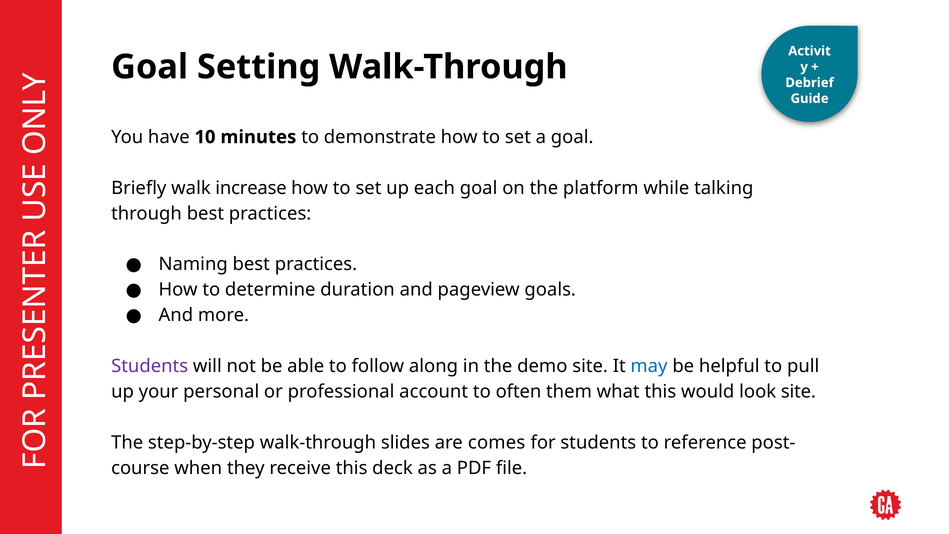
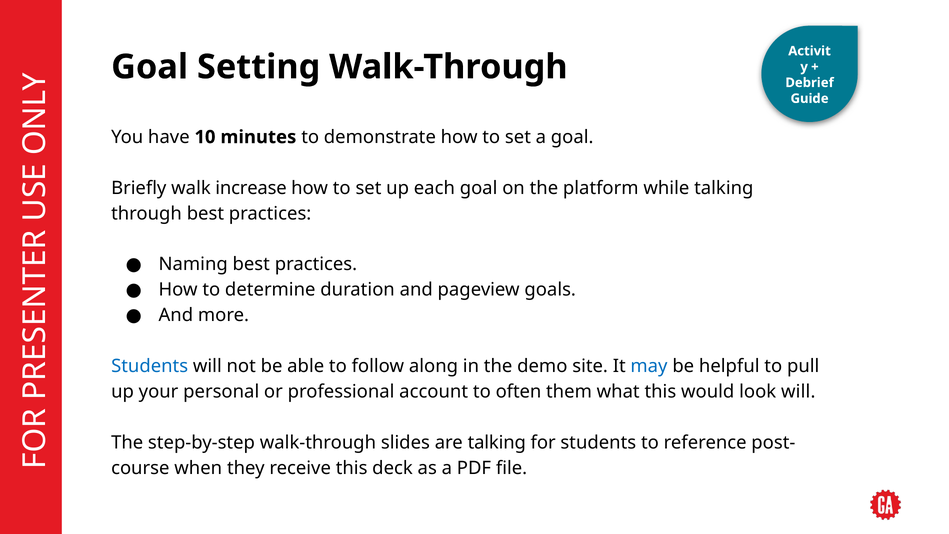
Students at (150, 366) colour: purple -> blue
look site: site -> will
are comes: comes -> talking
